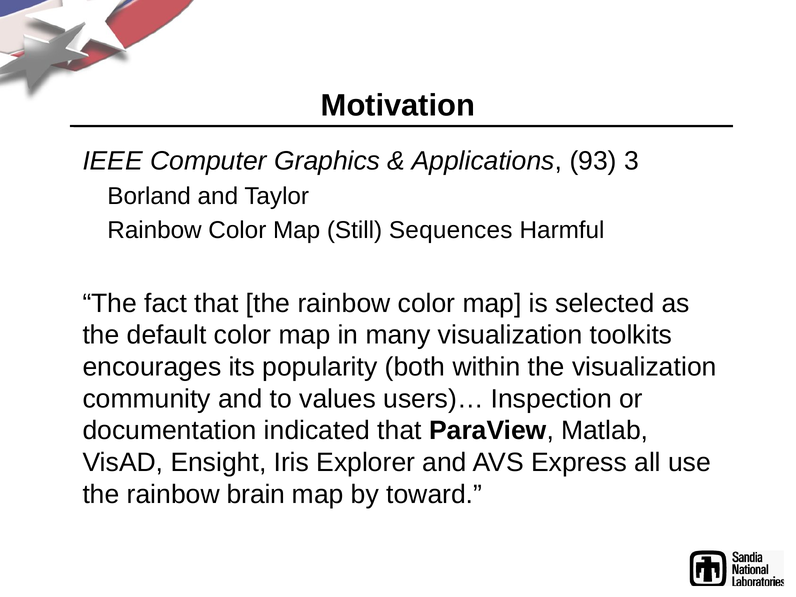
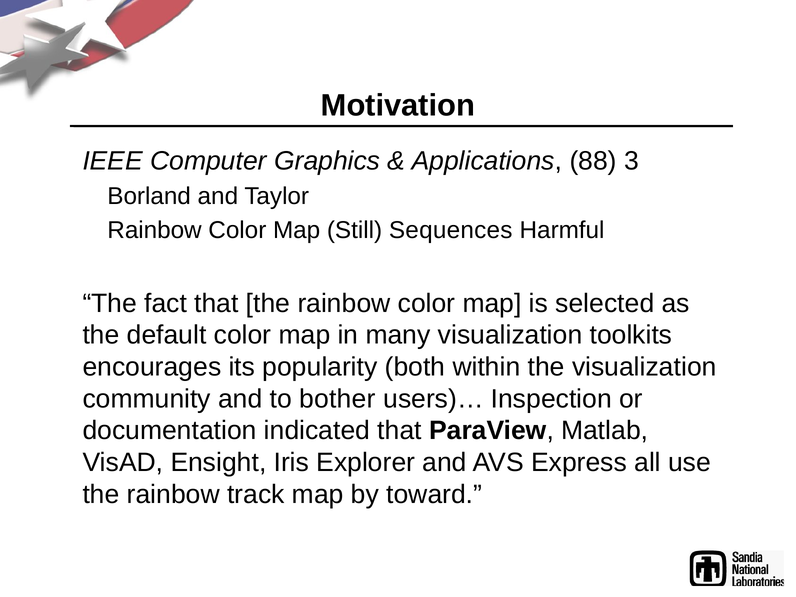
93: 93 -> 88
values: values -> bother
brain: brain -> track
